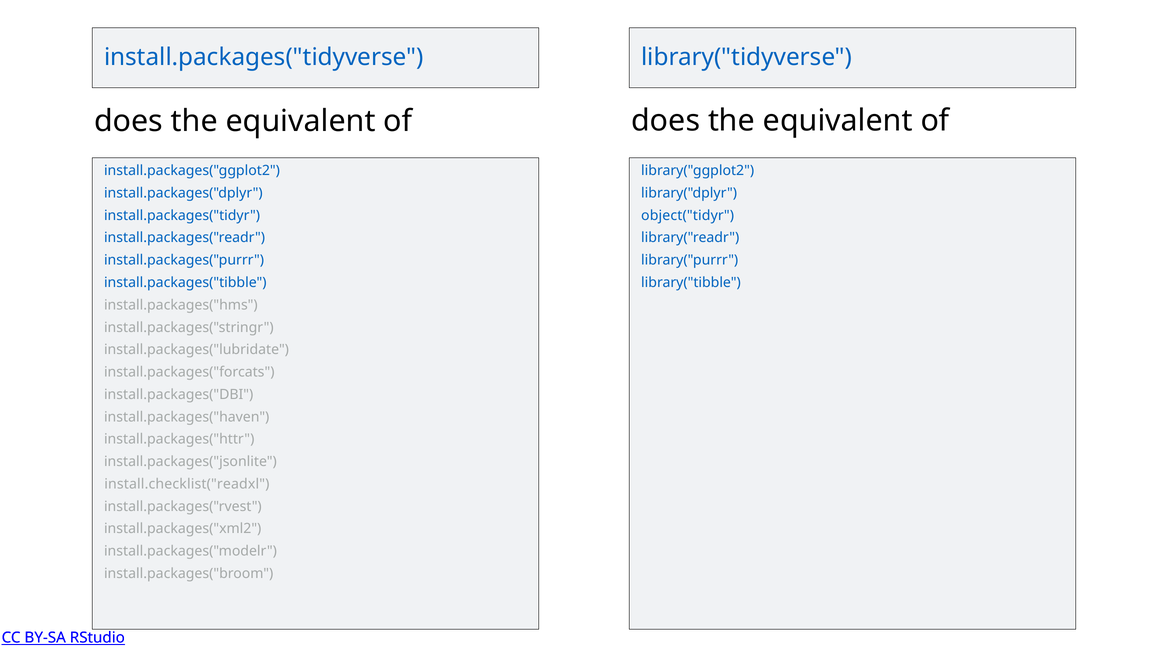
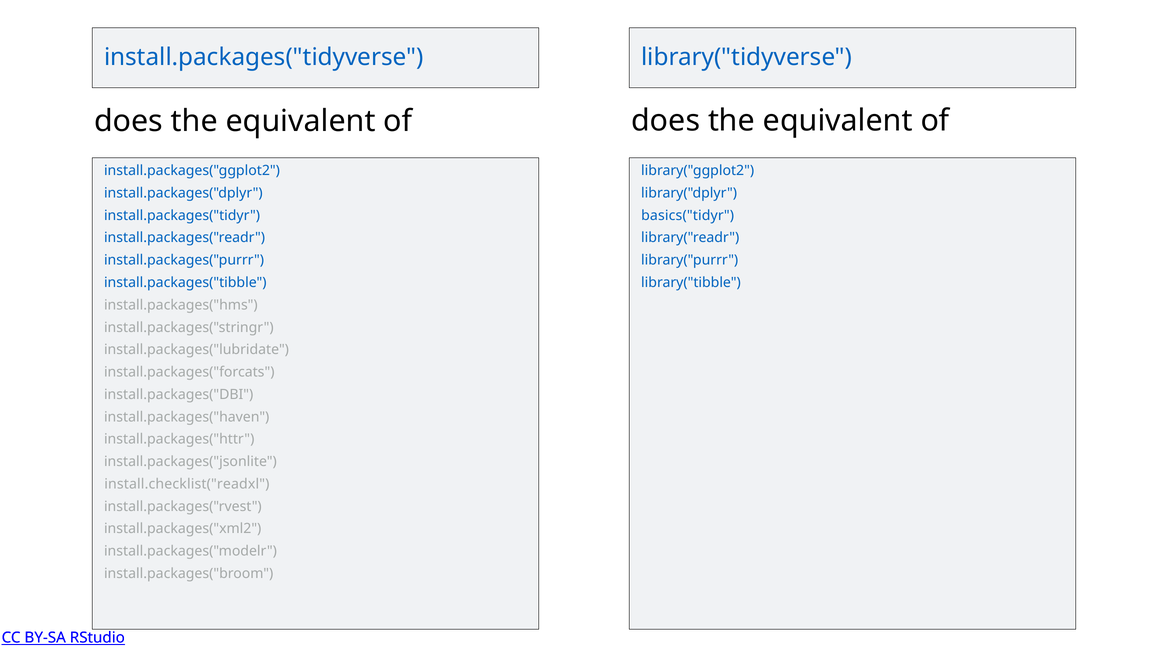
object("tidyr: object("tidyr -> basics("tidyr
